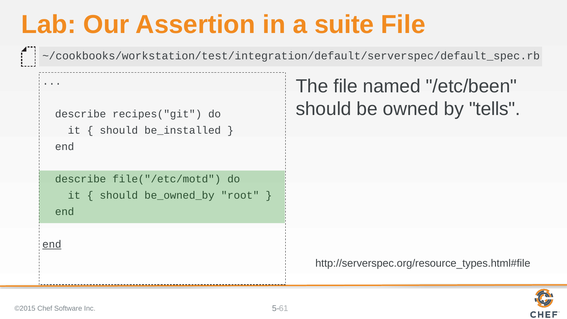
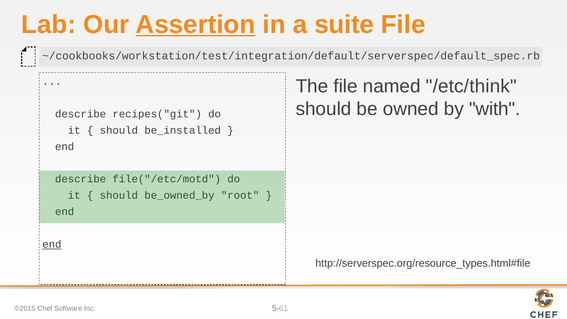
Assertion underline: none -> present
/etc/been: /etc/been -> /etc/think
tells: tells -> with
